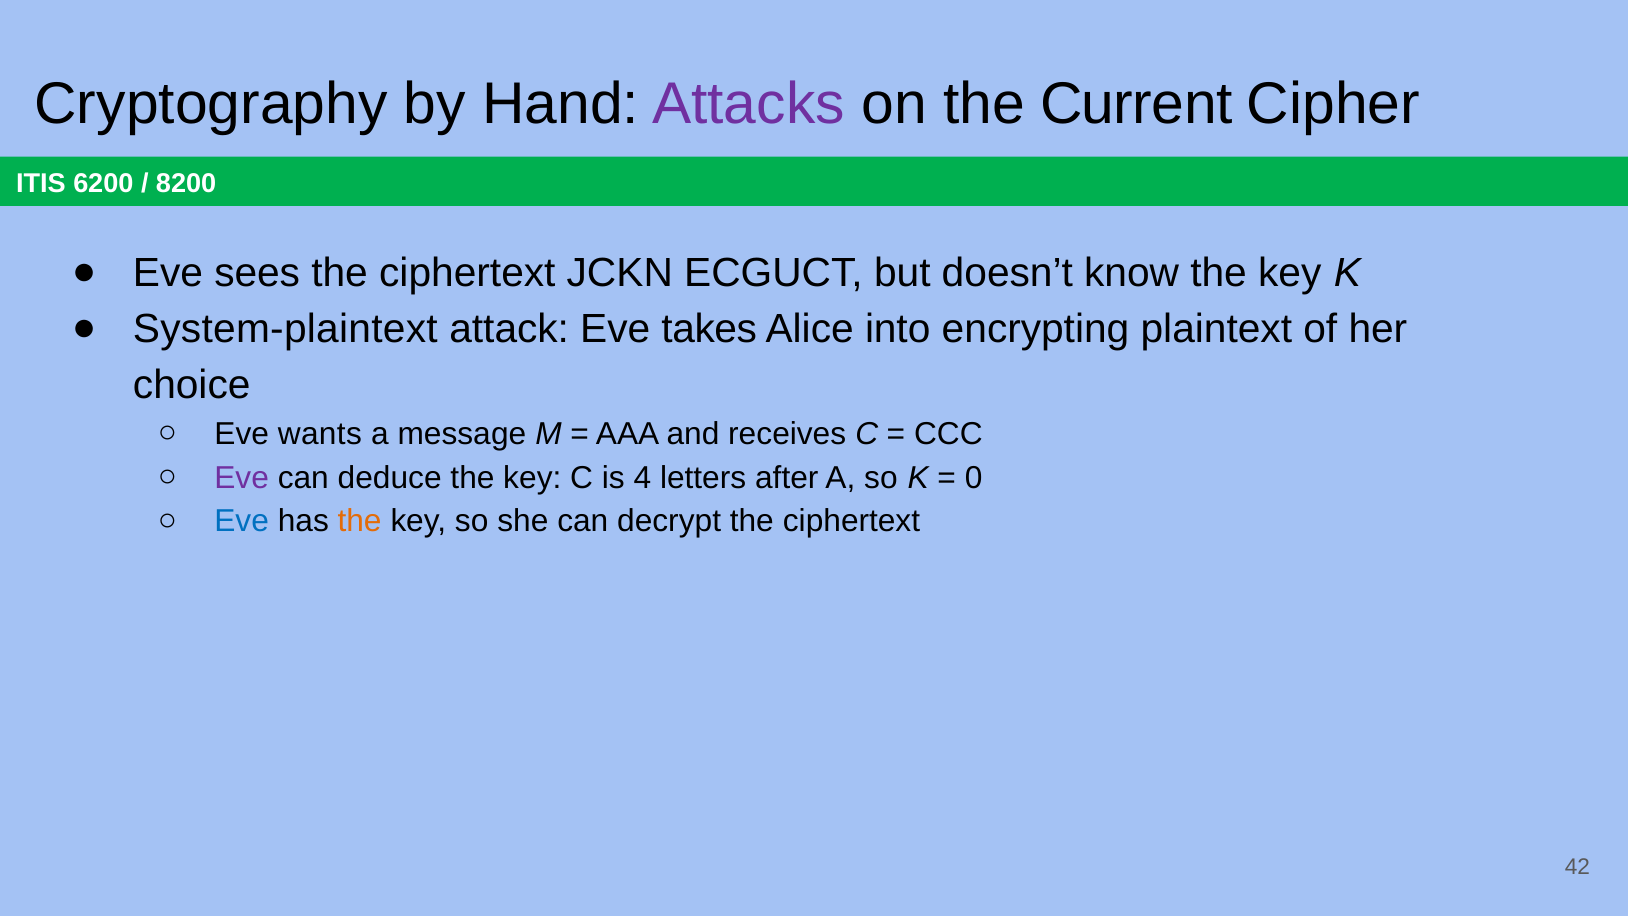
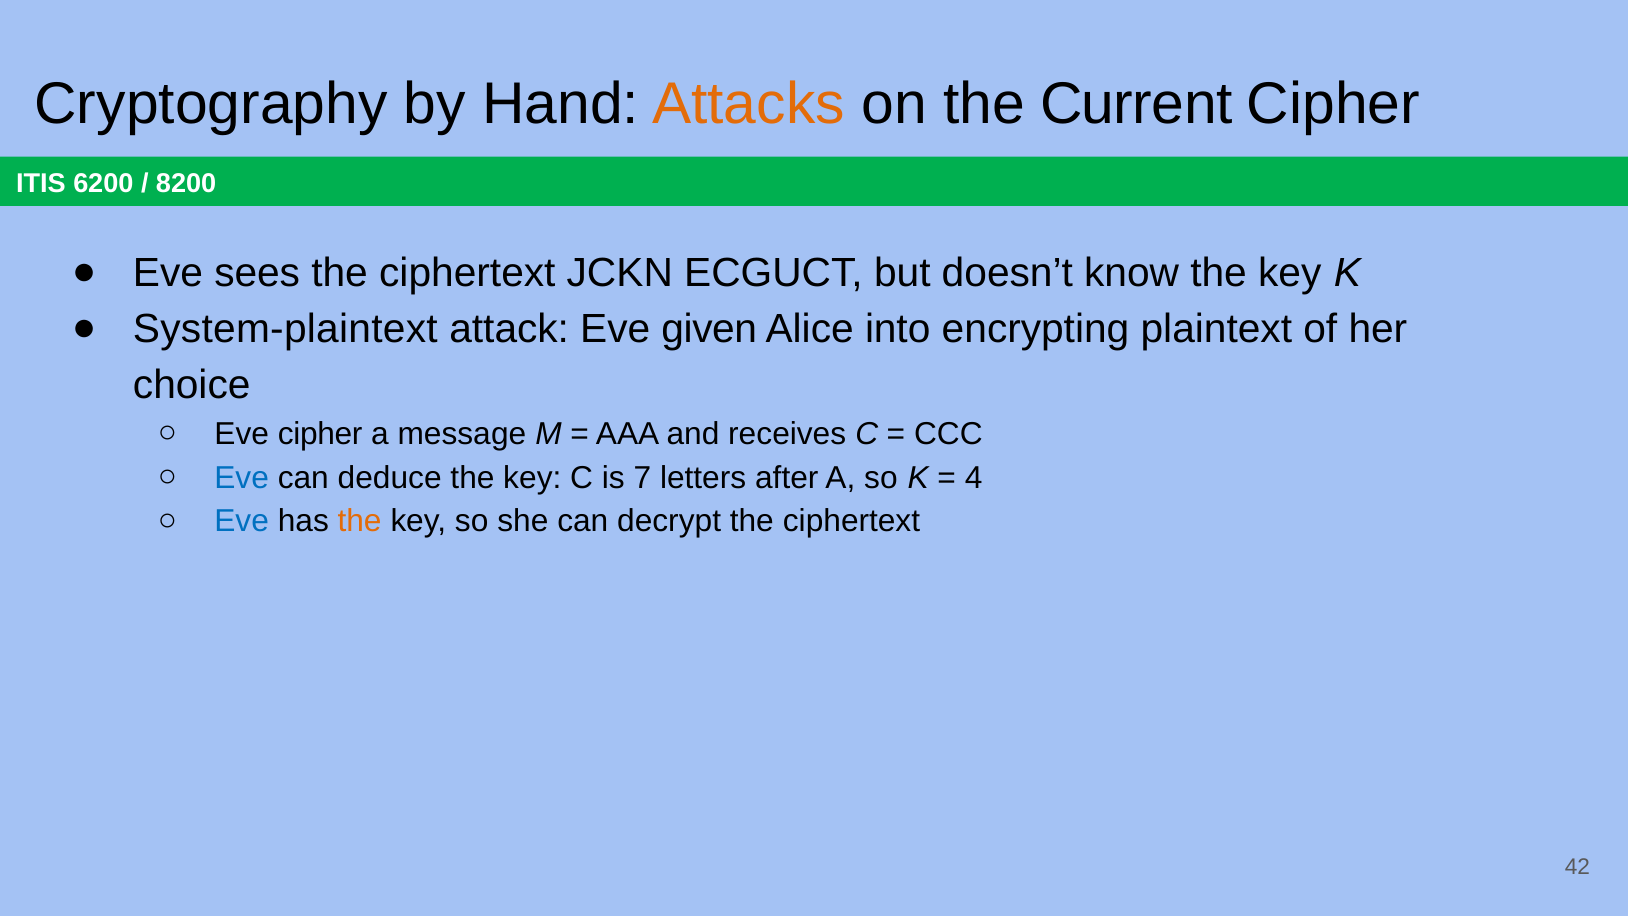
Attacks colour: purple -> orange
takes: takes -> given
Eve wants: wants -> cipher
Eve at (242, 477) colour: purple -> blue
4: 4 -> 7
0: 0 -> 4
